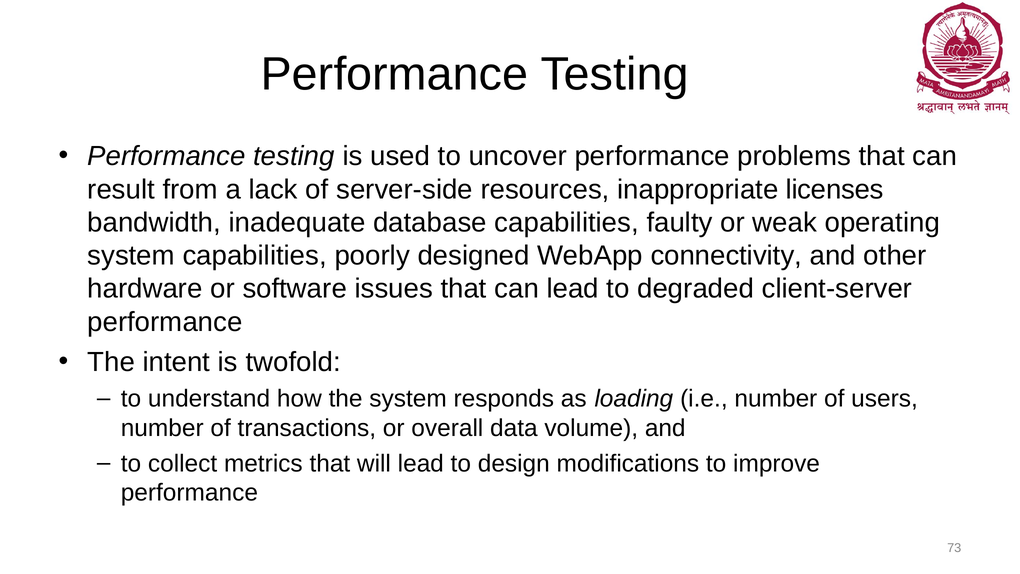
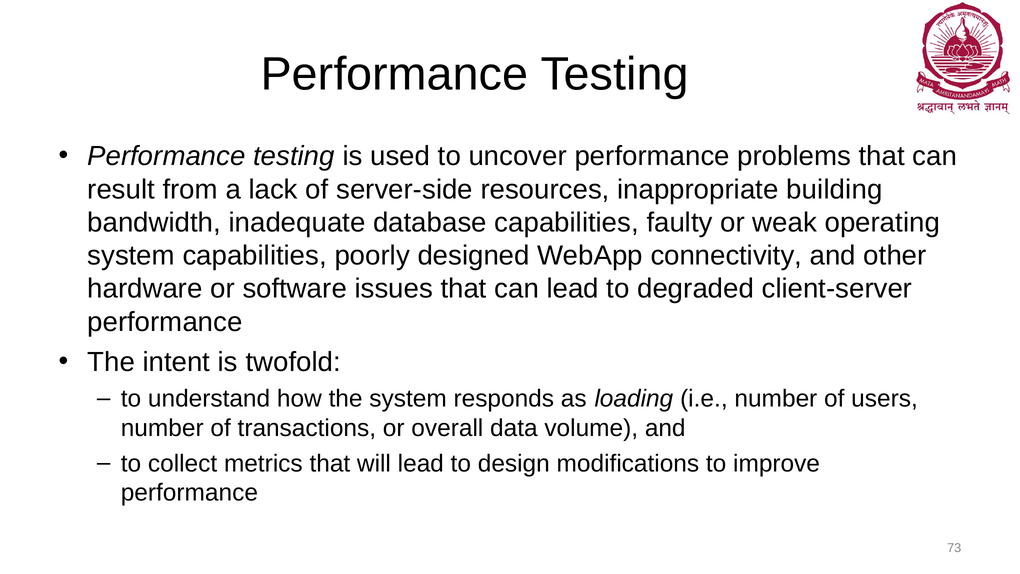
licenses: licenses -> building
